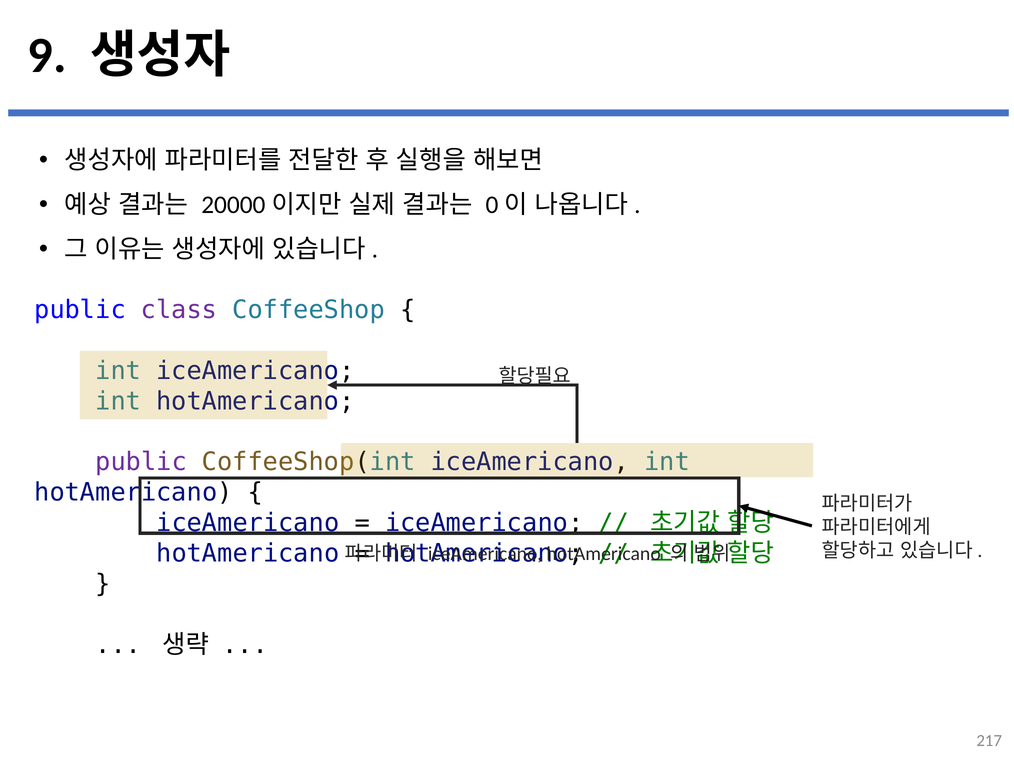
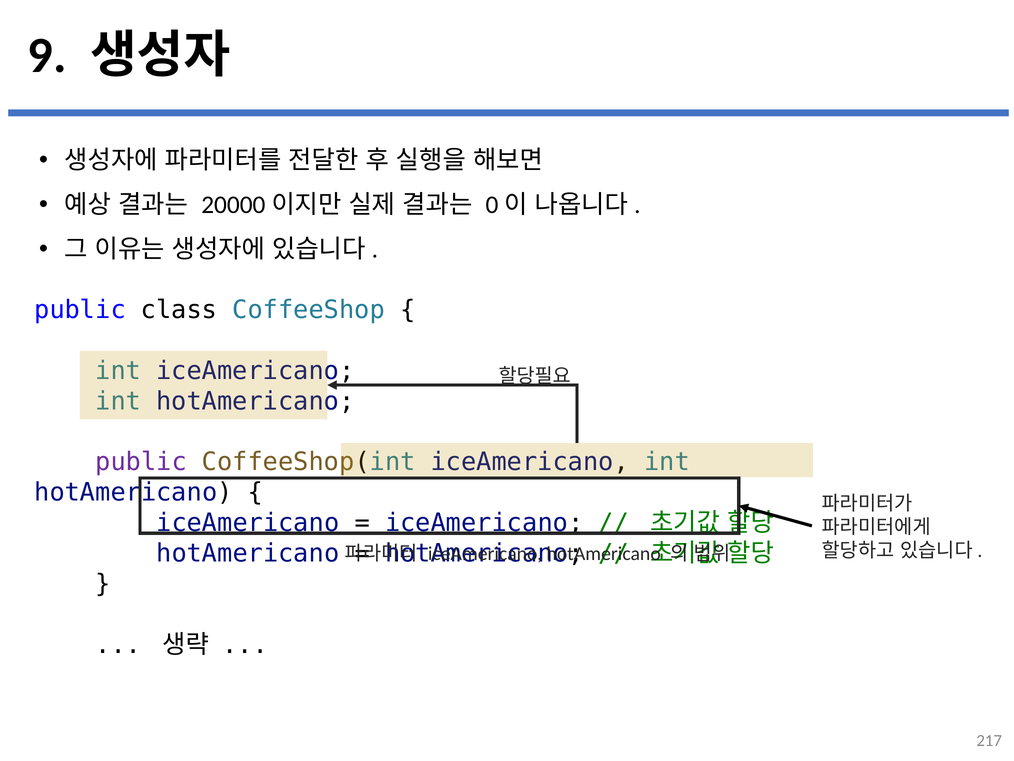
class colour: purple -> black
